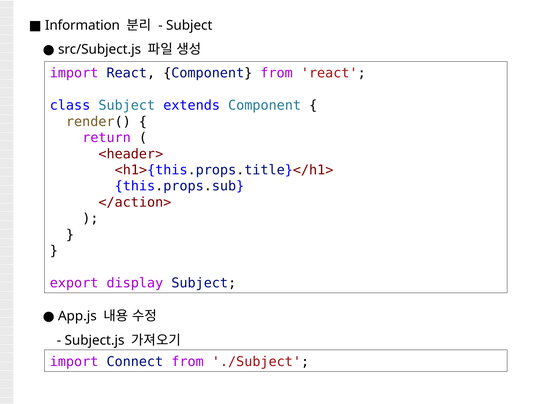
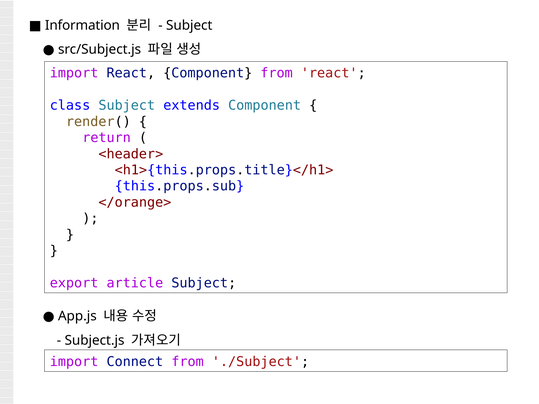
</action>: </action> -> </orange>
display: display -> article
